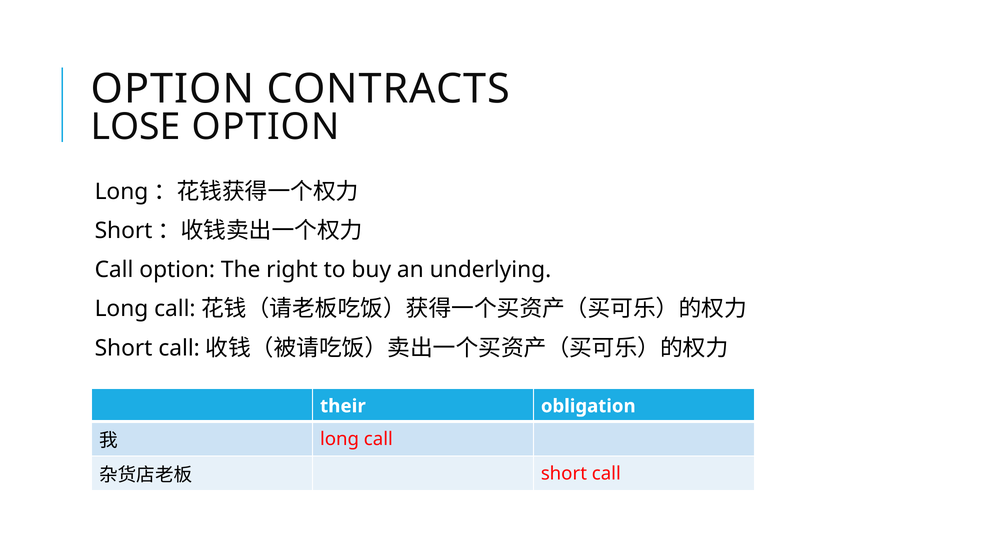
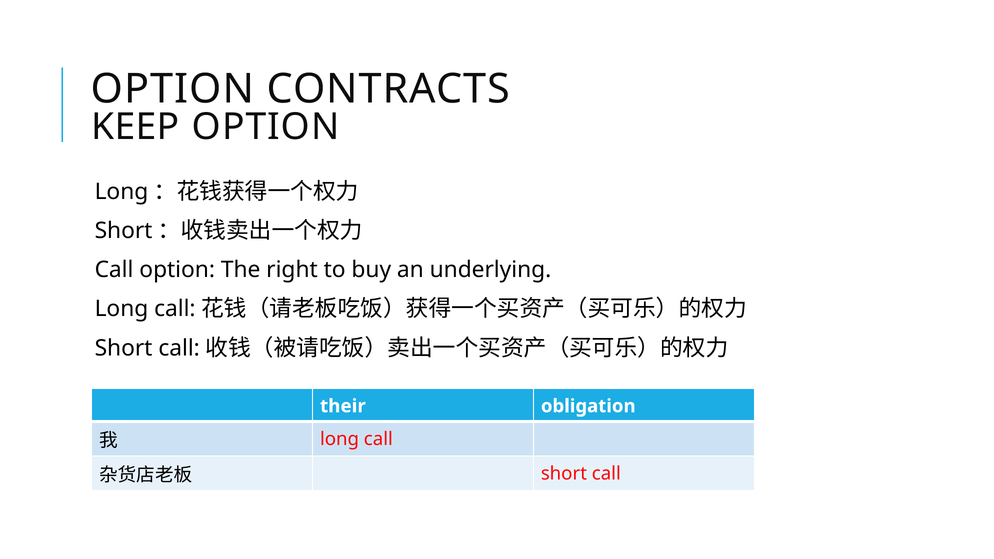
LOSE: LOSE -> KEEP
